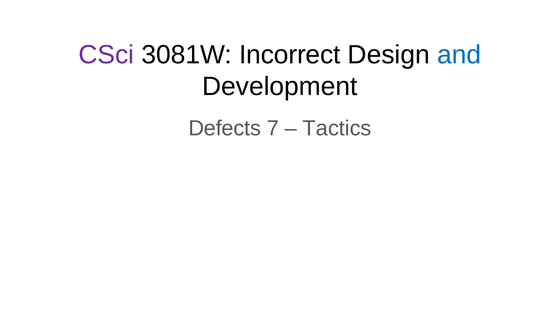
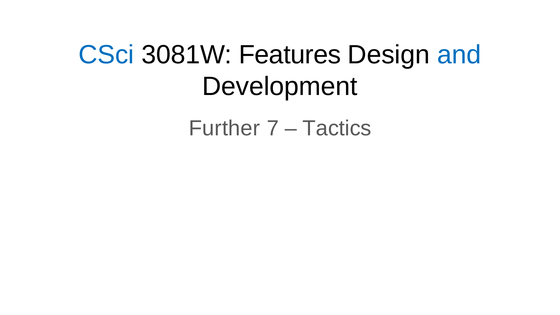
CSci colour: purple -> blue
Incorrect: Incorrect -> Features
Defects: Defects -> Further
